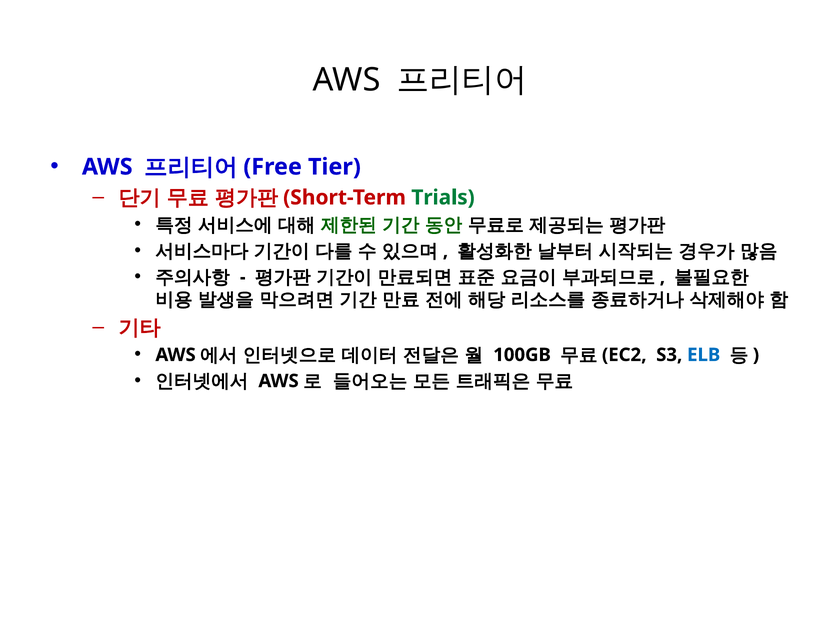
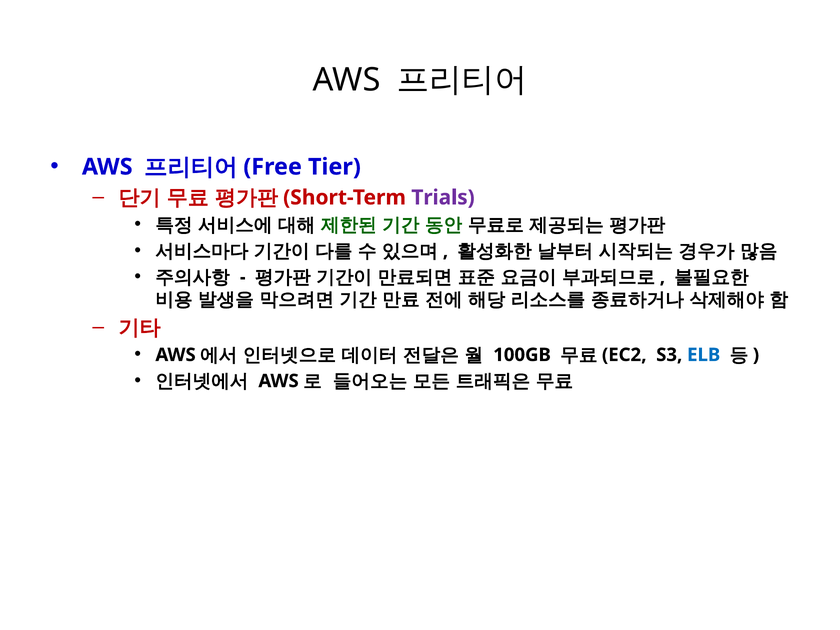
Trials colour: green -> purple
